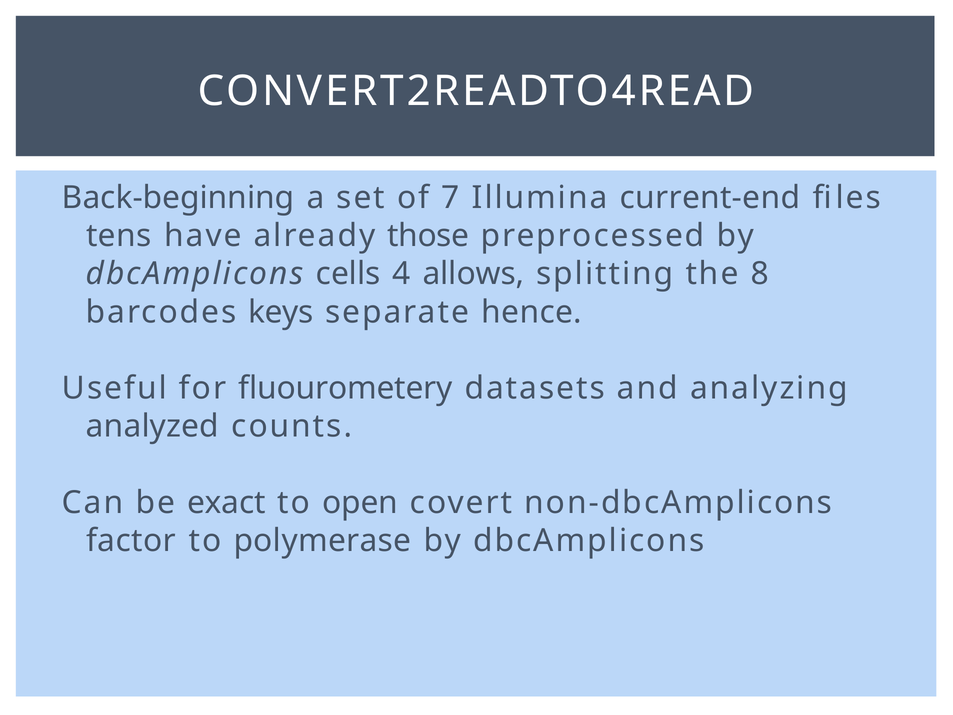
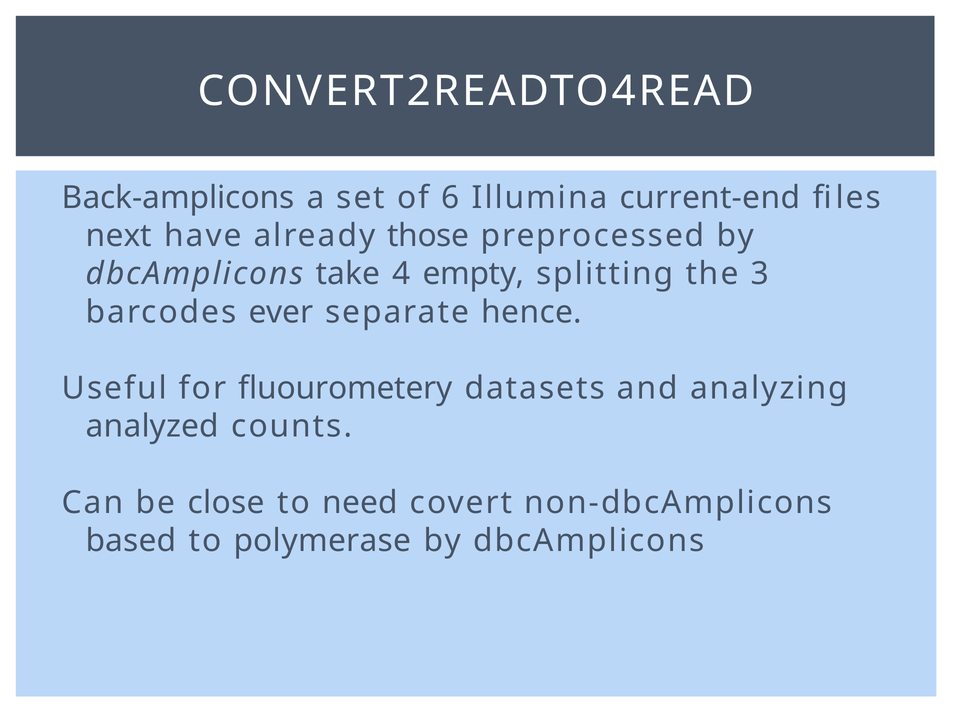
Back-beginning: Back-beginning -> Back-amplicons
7: 7 -> 6
tens: tens -> next
cells: cells -> take
allows: allows -> empty
8: 8 -> 3
keys: keys -> ever
exact: exact -> close
open: open -> need
factor: factor -> based
